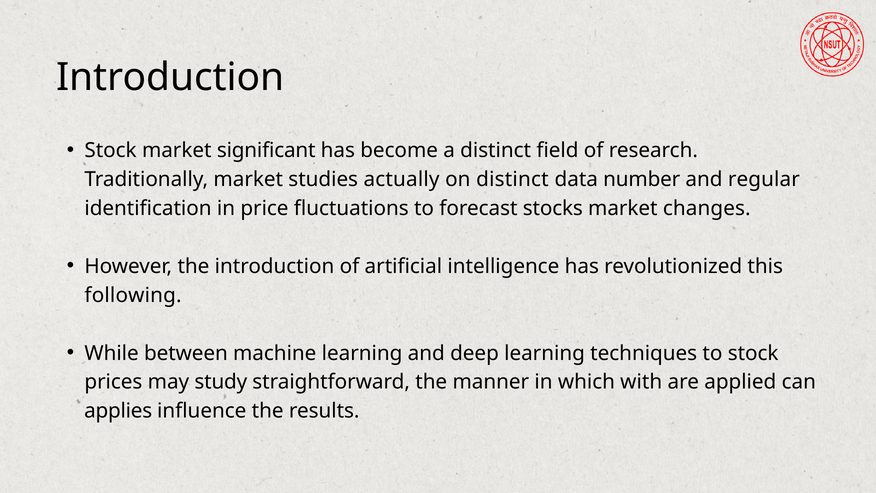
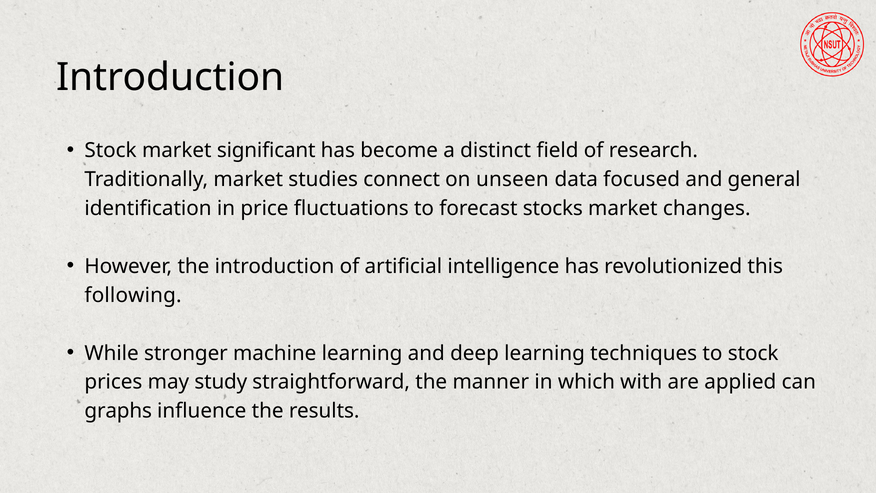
actually: actually -> connect
on distinct: distinct -> unseen
number: number -> focused
regular: regular -> general
between: between -> stronger
applies: applies -> graphs
